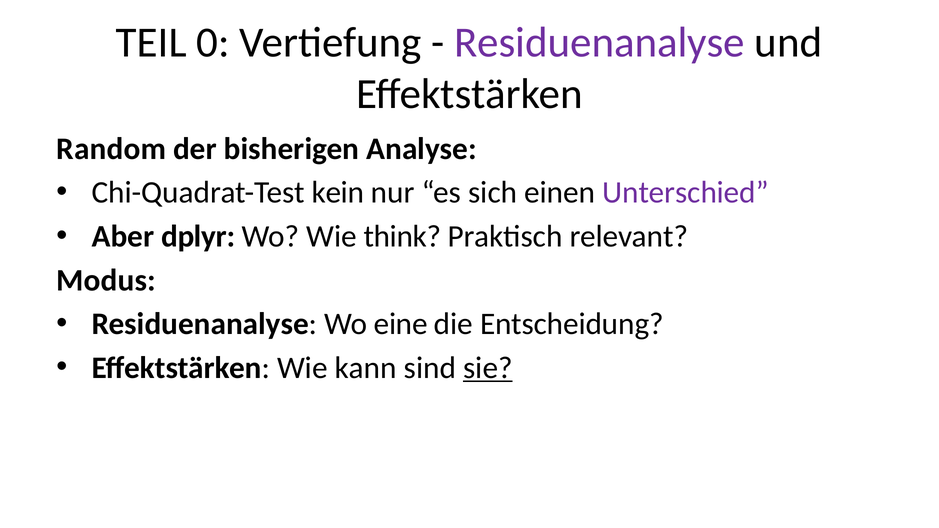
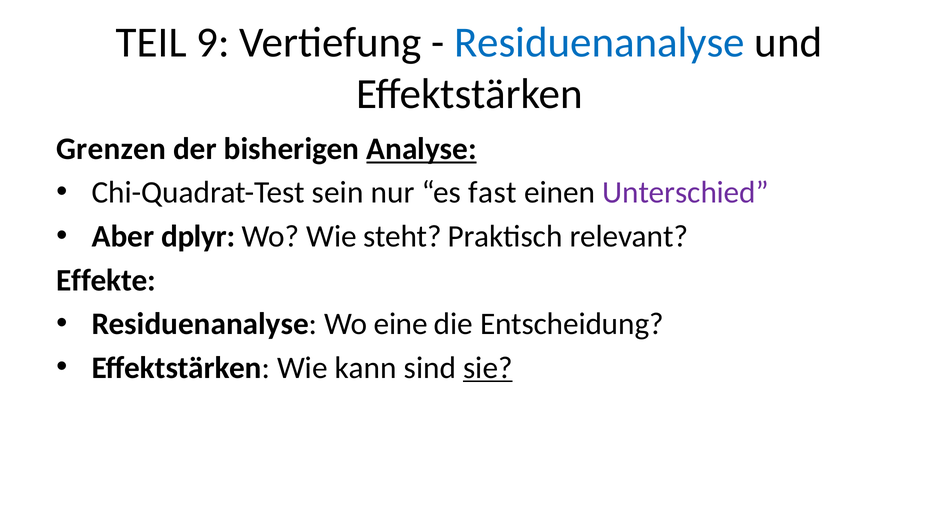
0: 0 -> 9
Residuenanalyse at (600, 42) colour: purple -> blue
Random: Random -> Grenzen
Analyse underline: none -> present
kein: kein -> sein
sich: sich -> fast
think: think -> steht
Modus: Modus -> Effekte
